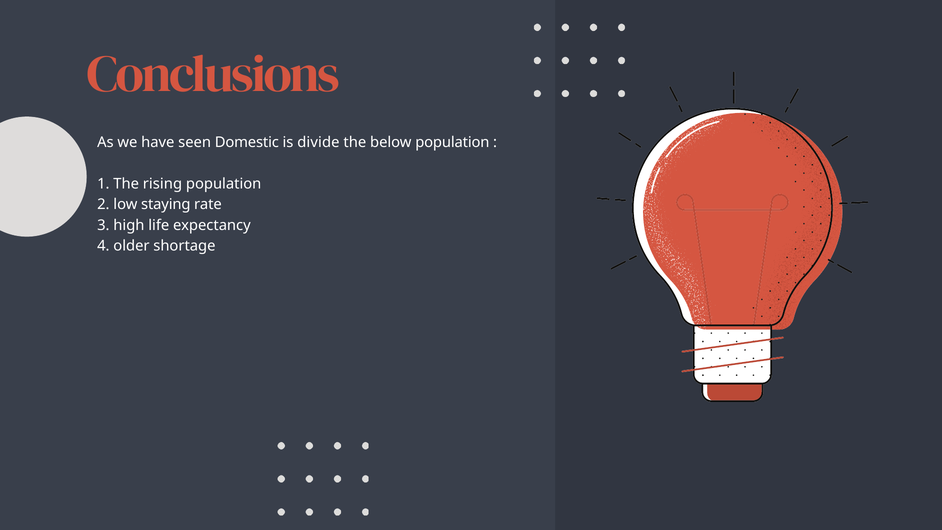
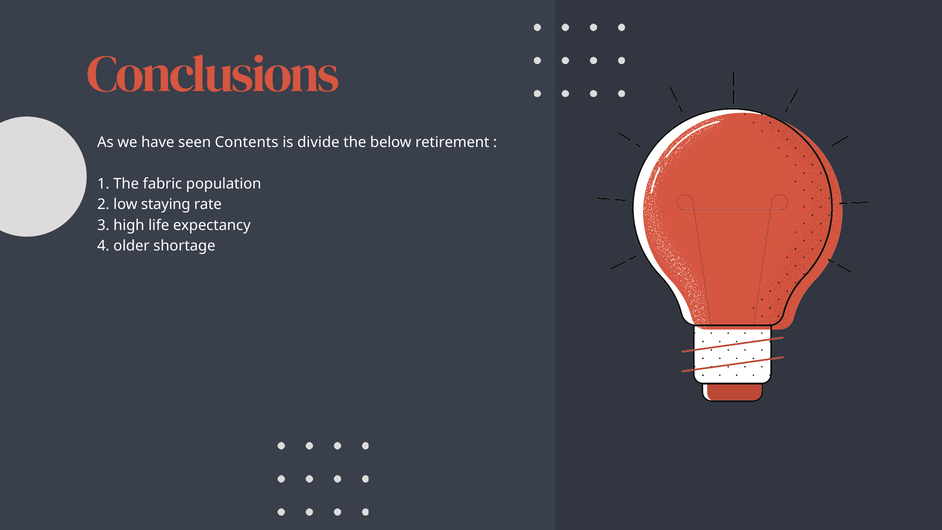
Domestic: Domestic -> Contents
below population: population -> retirement
rising: rising -> fabric
